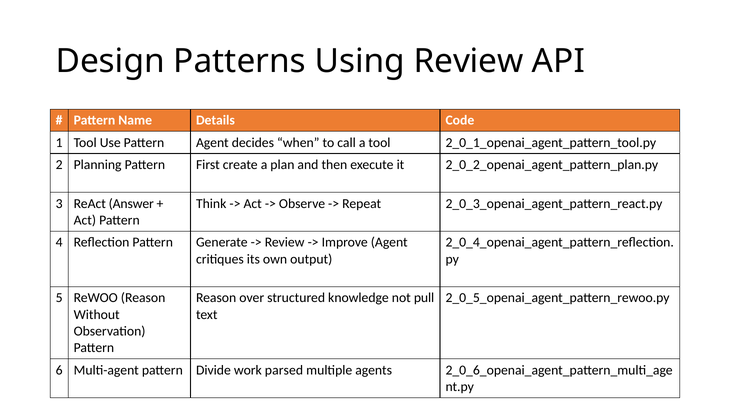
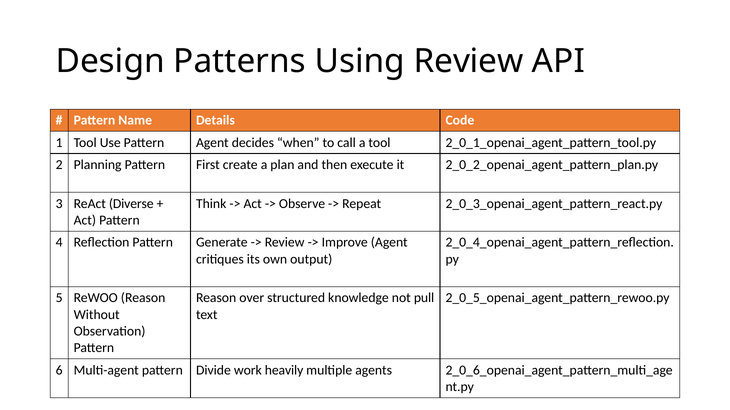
Answer: Answer -> Diverse
parsed: parsed -> heavily
